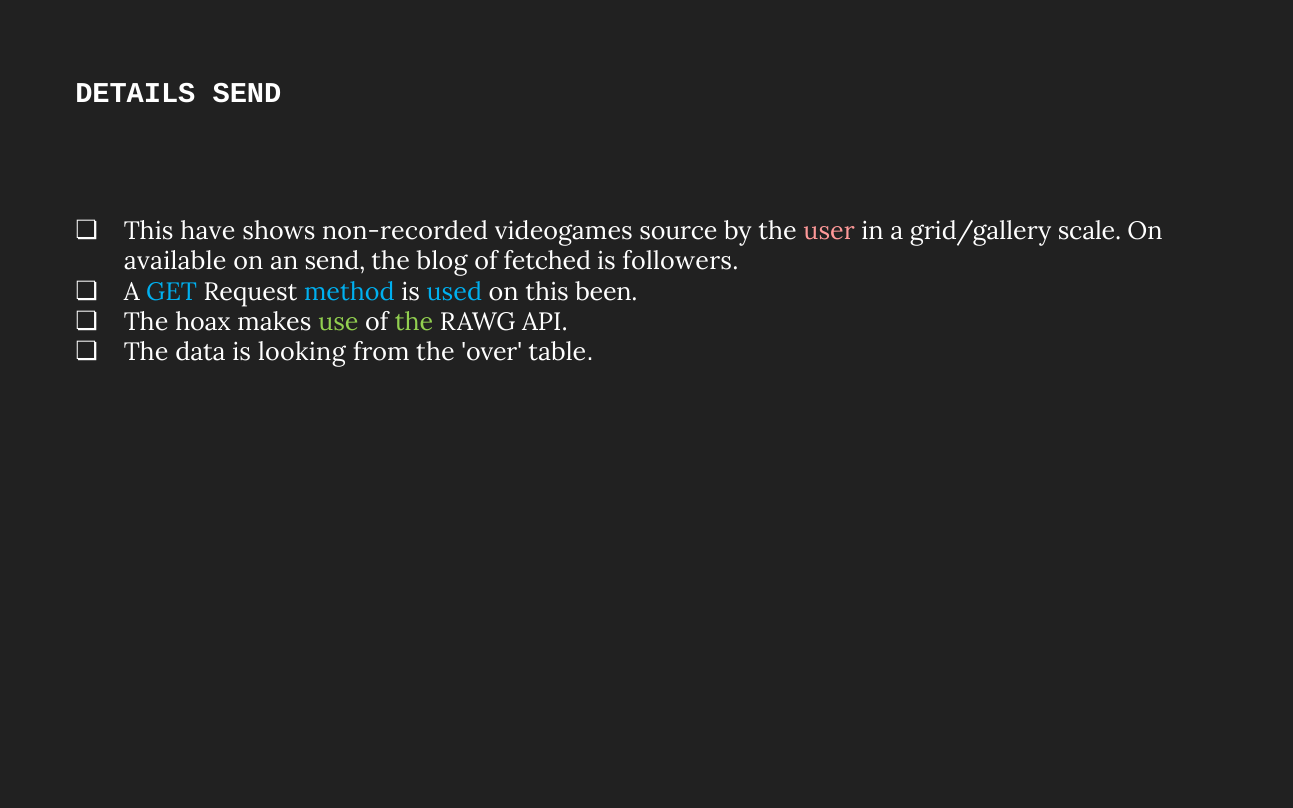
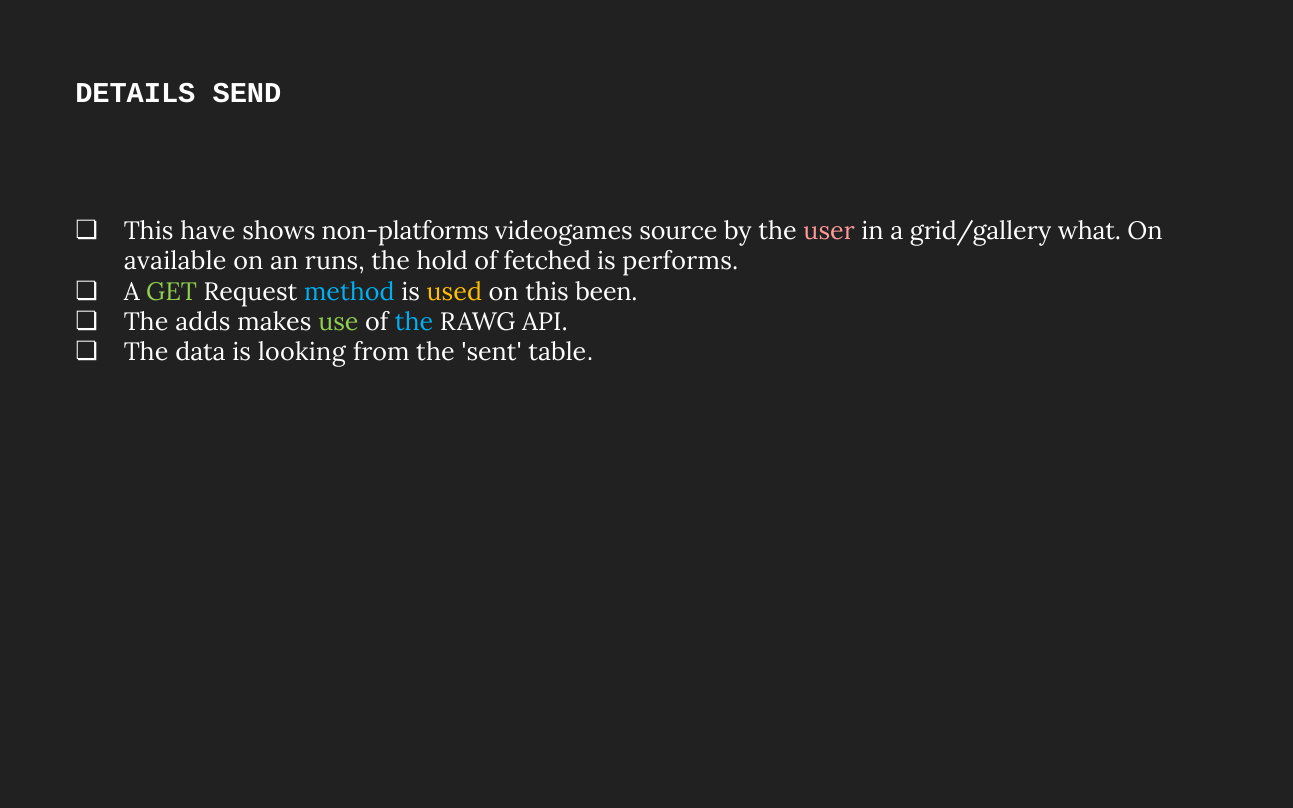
non-recorded: non-recorded -> non-platforms
scale: scale -> what
an send: send -> runs
blog: blog -> hold
followers: followers -> performs
GET colour: light blue -> light green
used colour: light blue -> yellow
hoax: hoax -> adds
the at (414, 322) colour: light green -> light blue
over: over -> sent
